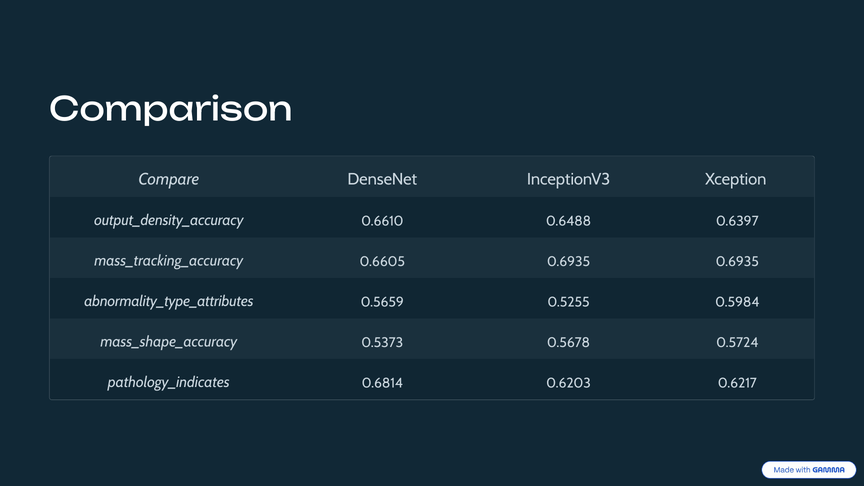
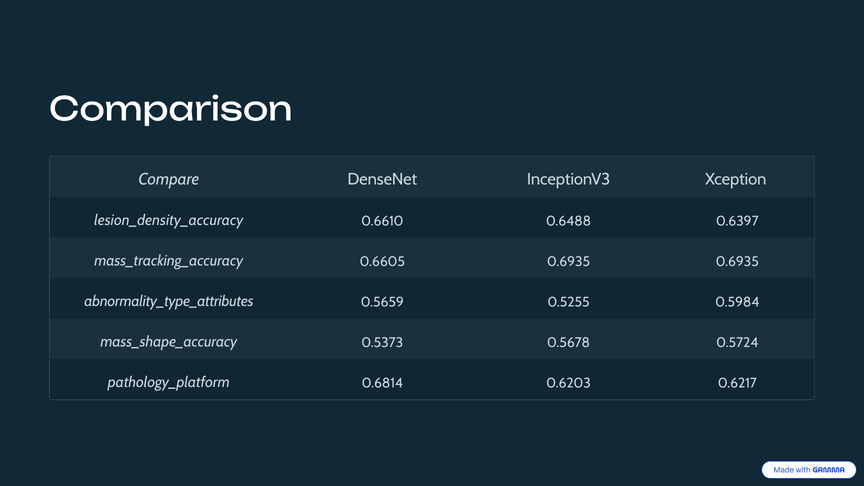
output_density_accuracy: output_density_accuracy -> lesion_density_accuracy
pathology_indicates: pathology_indicates -> pathology_platform
